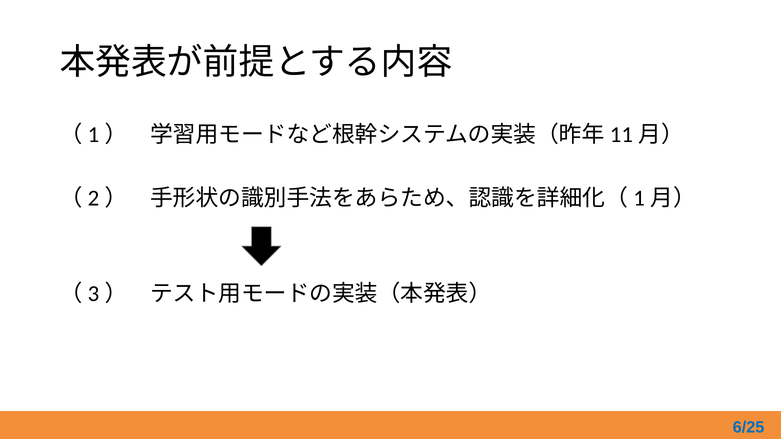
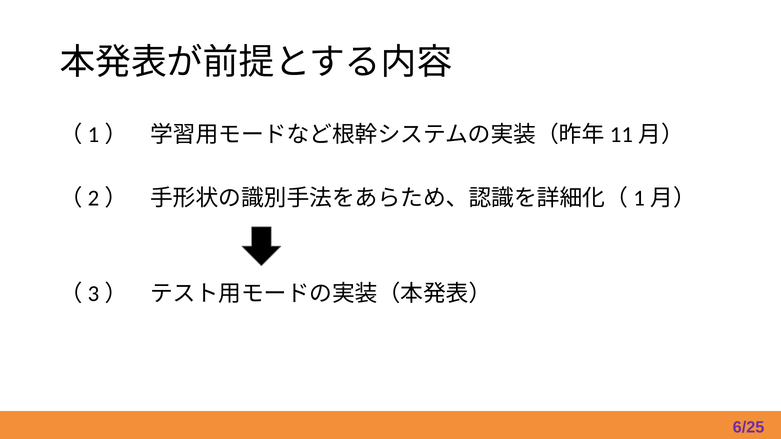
6/25 colour: blue -> purple
